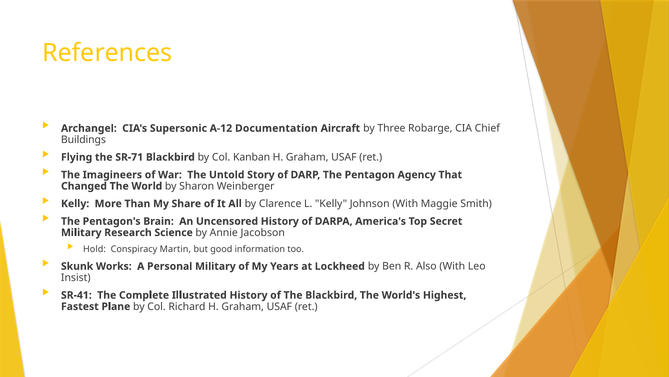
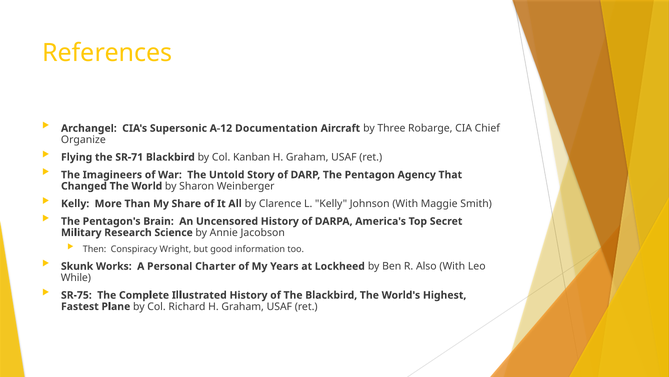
Buildings: Buildings -> Organize
Hold: Hold -> Then
Martin: Martin -> Wright
Personal Military: Military -> Charter
Insist: Insist -> While
SR-41: SR-41 -> SR-75
